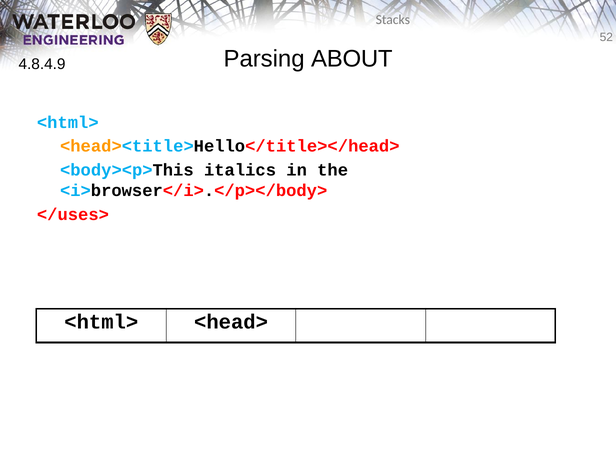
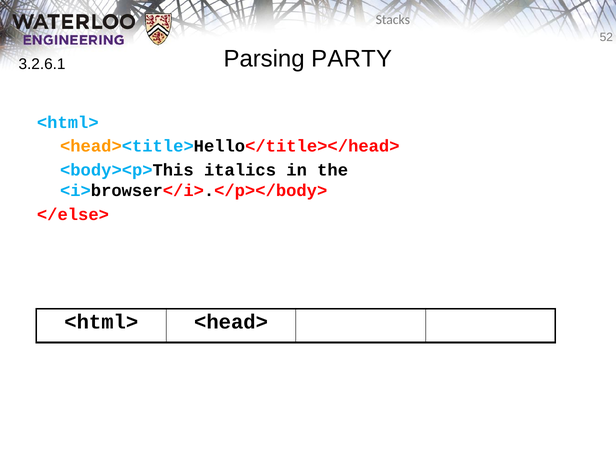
ABOUT: ABOUT -> PARTY
4.8.4.9: 4.8.4.9 -> 3.2.6.1
</uses>: </uses> -> </else>
